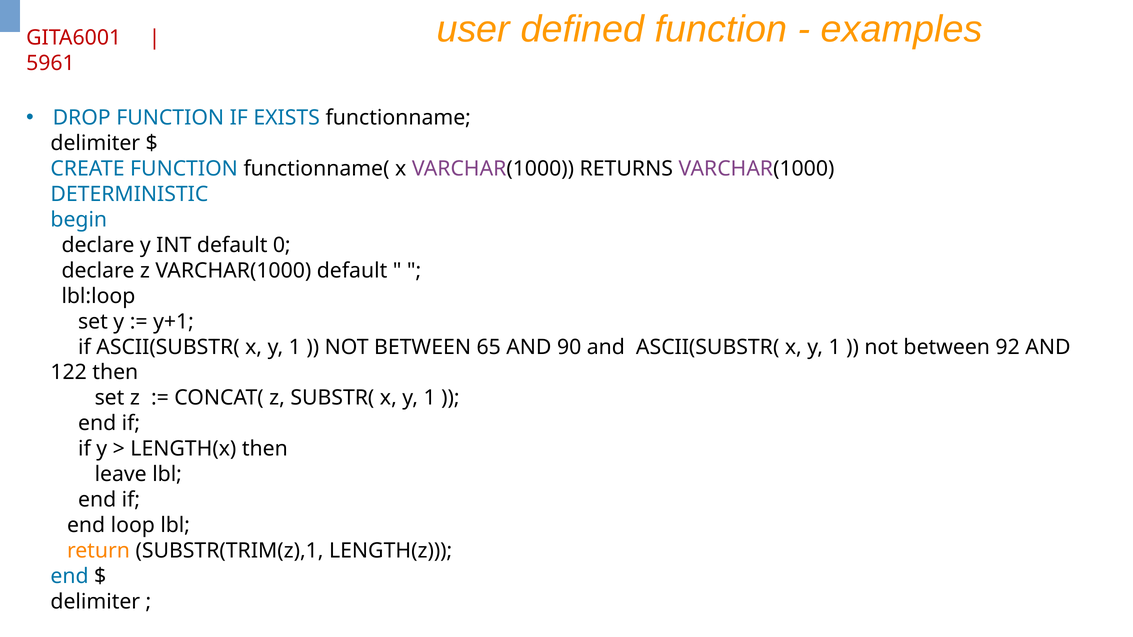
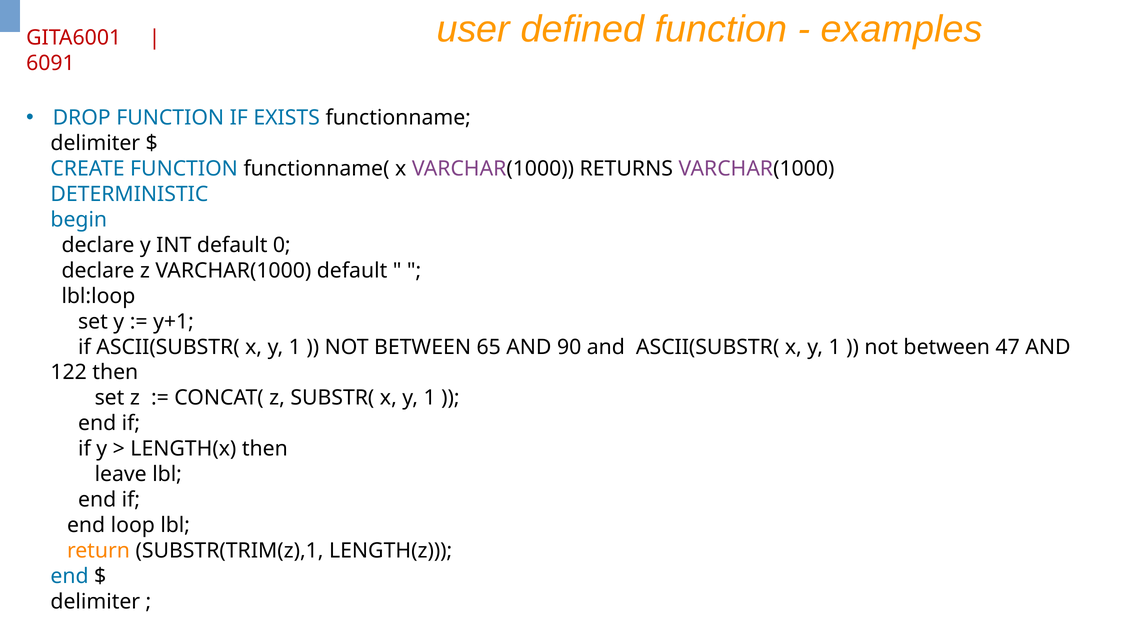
5961: 5961 -> 6091
92: 92 -> 47
